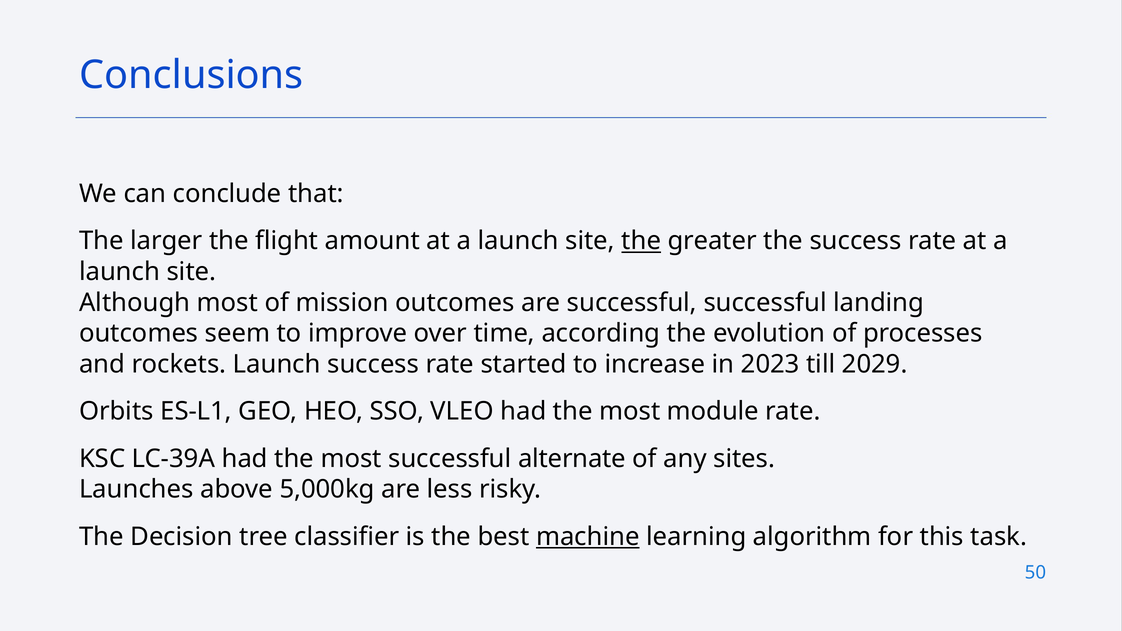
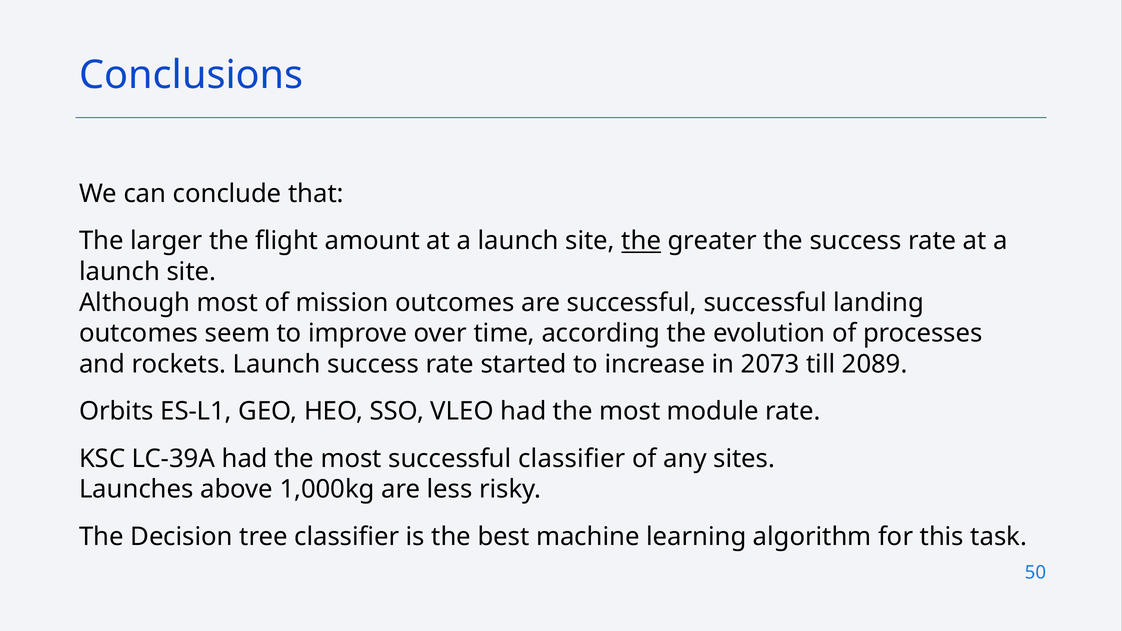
2023: 2023 -> 2073
2029: 2029 -> 2089
successful alternate: alternate -> classifier
5,000kg: 5,000kg -> 1,000kg
machine underline: present -> none
